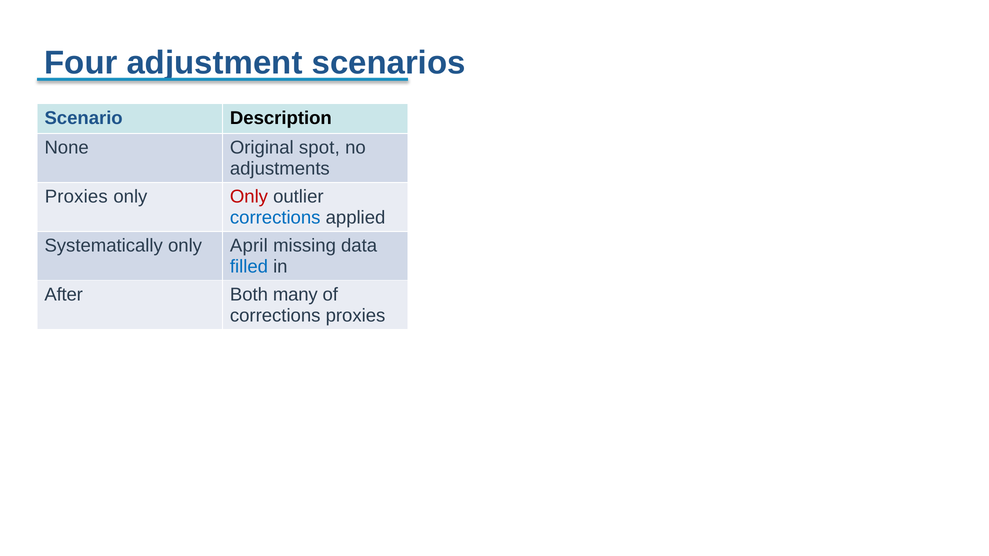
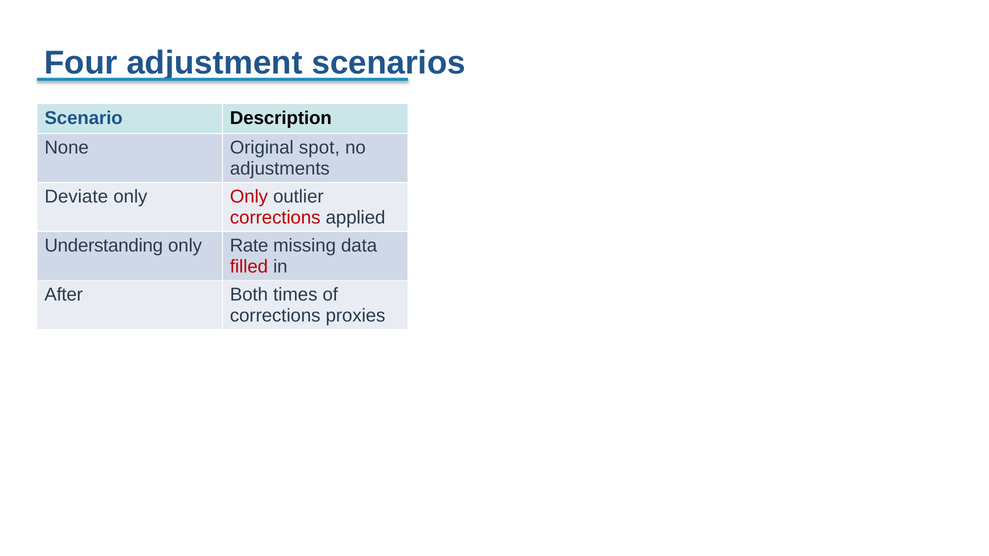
Proxies at (76, 197): Proxies -> Deviate
corrections at (275, 218) colour: blue -> red
Systematically: Systematically -> Understanding
April: April -> Rate
filled colour: blue -> red
many: many -> times
